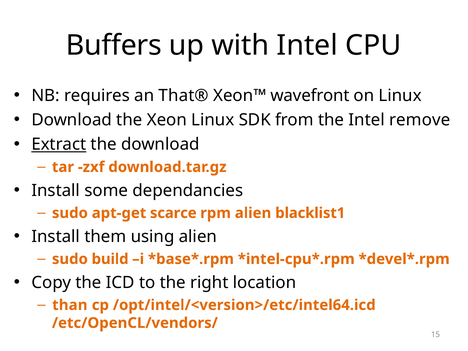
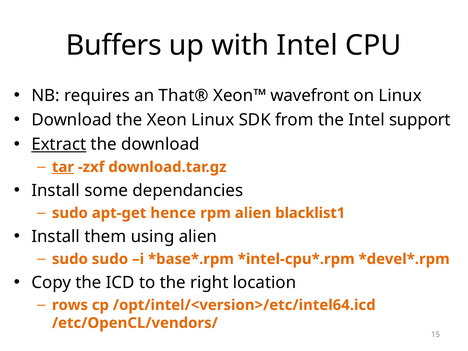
remove: remove -> support
tar underline: none -> present
scarce: scarce -> hence
sudo build: build -> sudo
than: than -> rows
